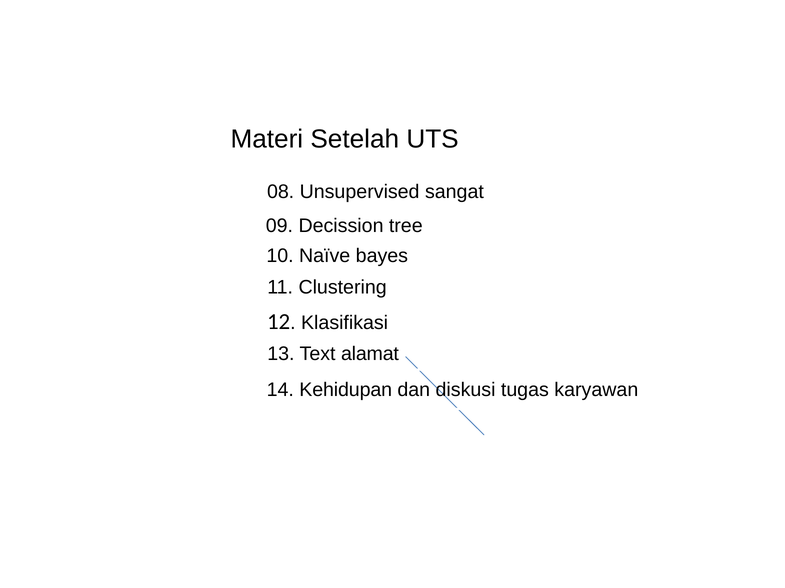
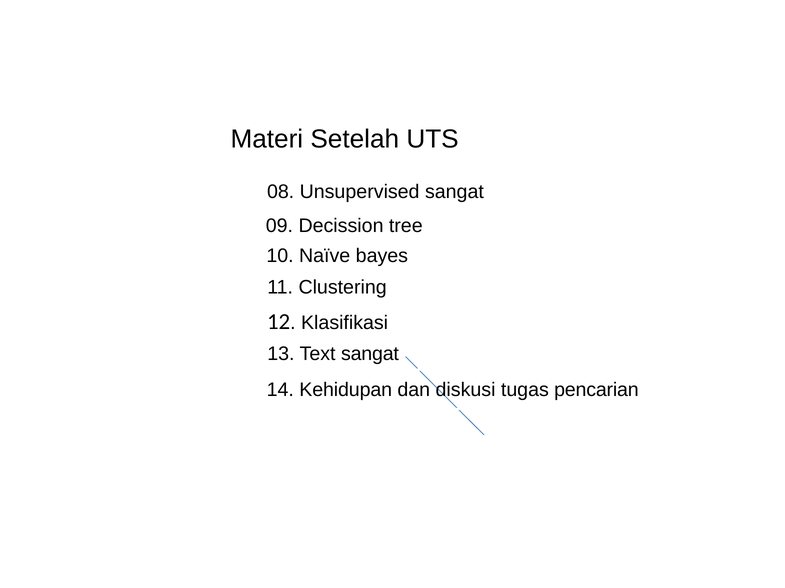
Text alamat: alamat -> sangat
karyawan: karyawan -> pencarian
